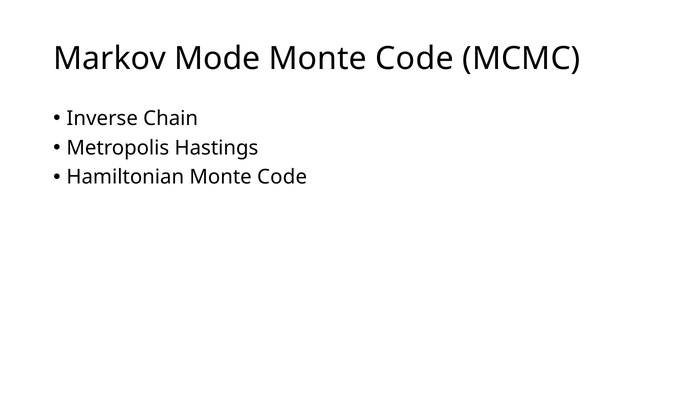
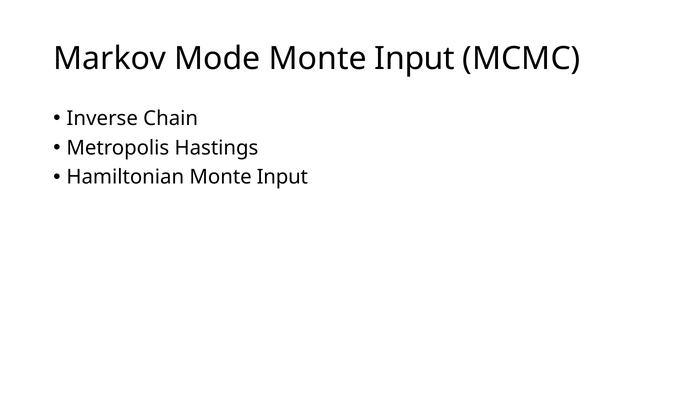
Code at (414, 59): Code -> Input
Hamiltonian Monte Code: Code -> Input
